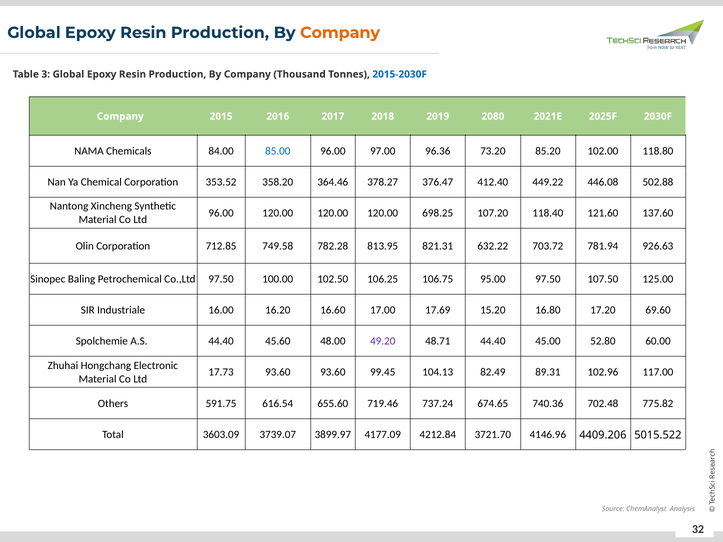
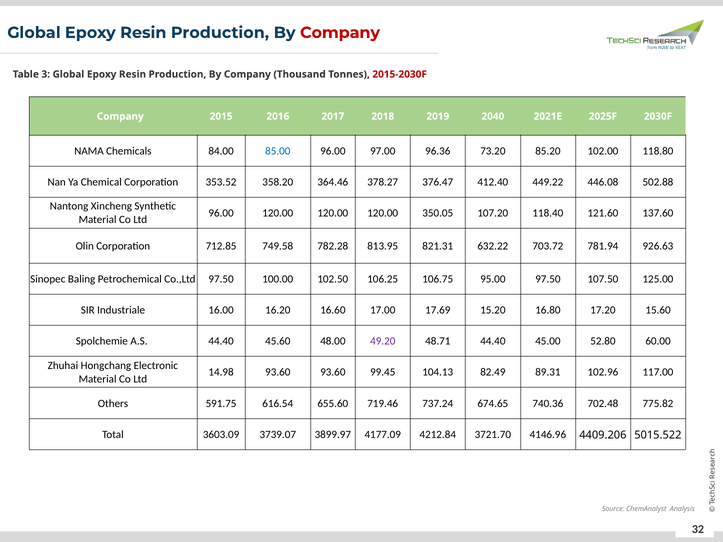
Company at (340, 33) colour: orange -> red
2015-2030F colour: blue -> red
2080: 2080 -> 2040
698.25: 698.25 -> 350.05
69.60: 69.60 -> 15.60
17.73: 17.73 -> 14.98
